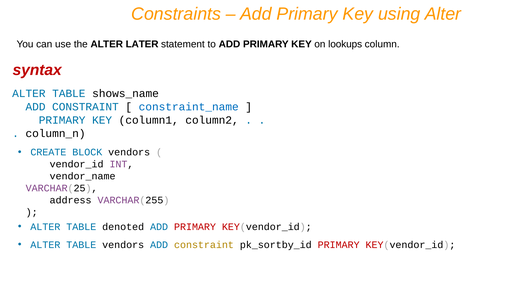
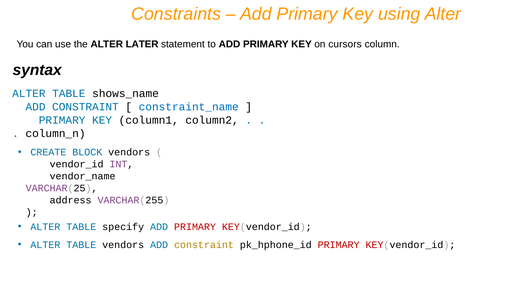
lookups: lookups -> cursors
syntax colour: red -> black
denoted: denoted -> specify
pk_sortby_id: pk_sortby_id -> pk_hphone_id
